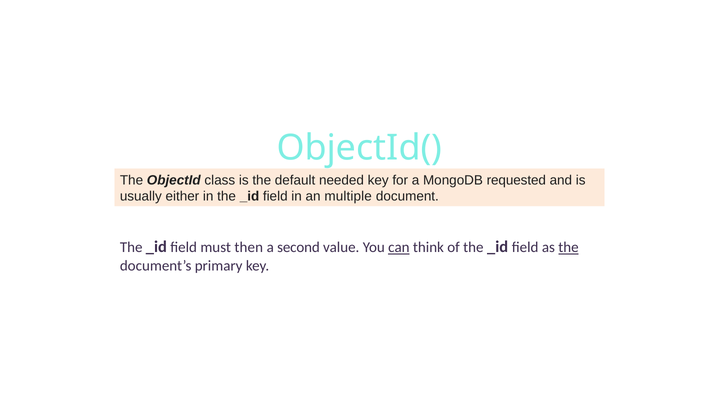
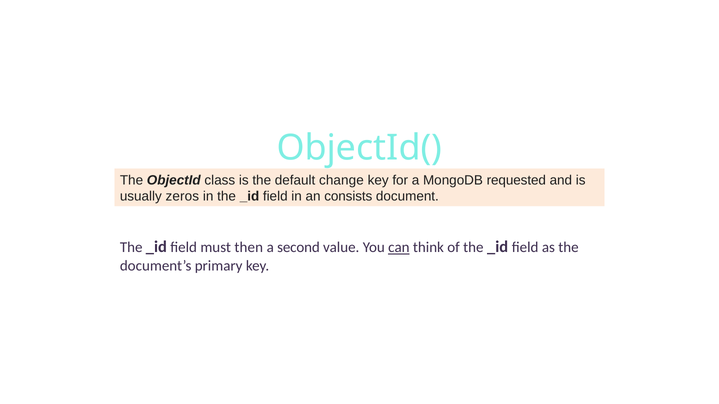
needed: needed -> change
either: either -> zeros
multiple: multiple -> consists
the at (568, 248) underline: present -> none
